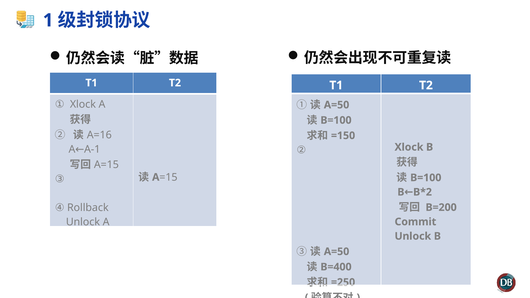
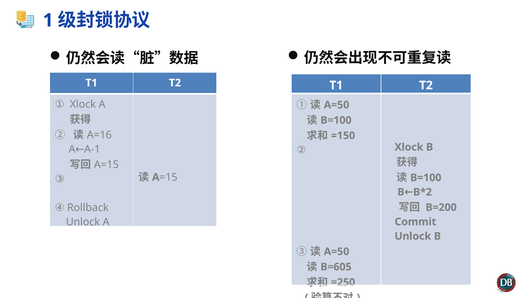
B=400: B=400 -> B=605
